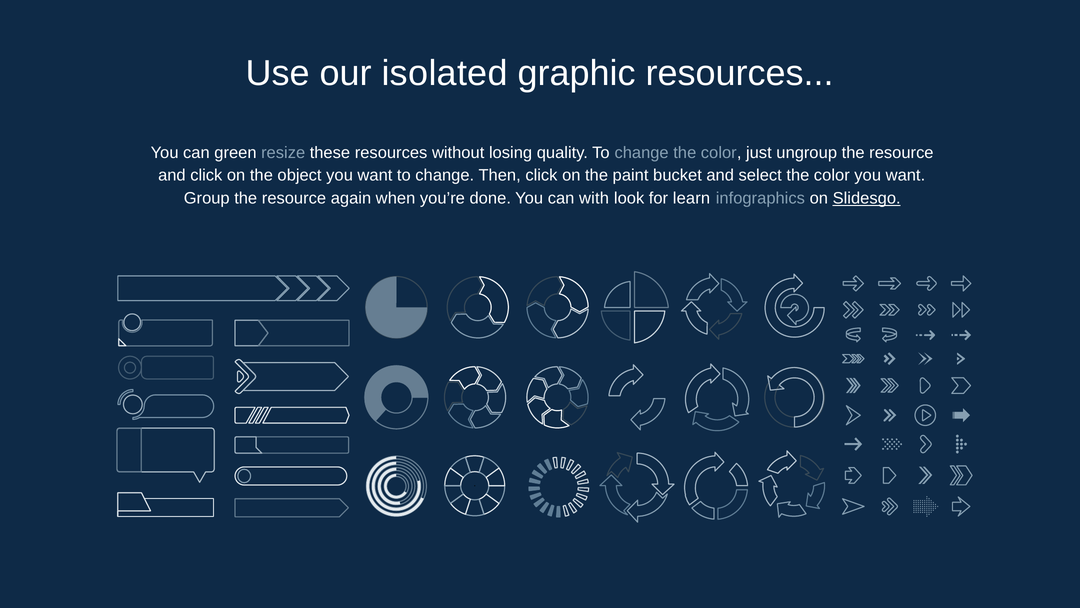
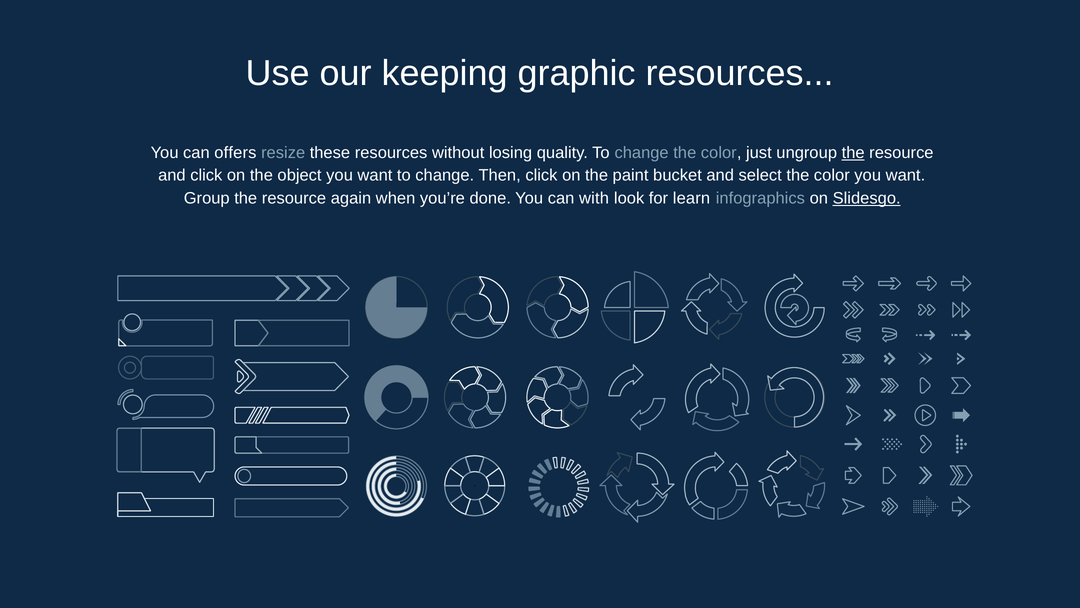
isolated: isolated -> keeping
green: green -> offers
the at (853, 153) underline: none -> present
